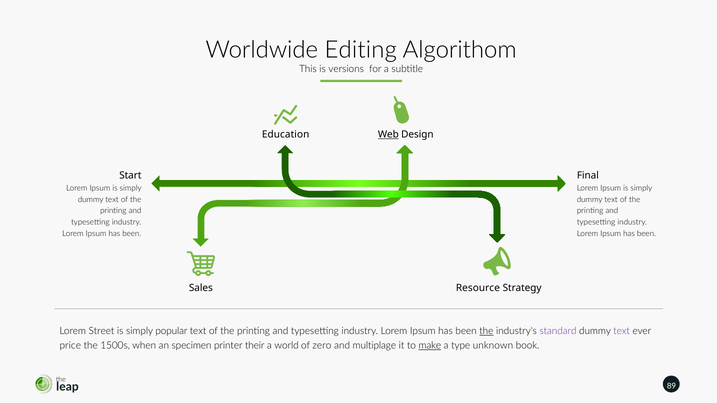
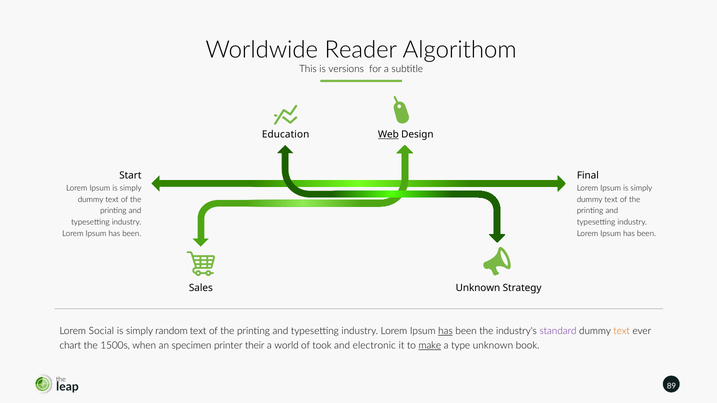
Editing: Editing -> Reader
Sales Resource: Resource -> Unknown
Street: Street -> Social
popular: popular -> random
has at (445, 331) underline: none -> present
the at (486, 331) underline: present -> none
text at (622, 331) colour: purple -> orange
price: price -> chart
zero: zero -> took
multiplage: multiplage -> electronic
